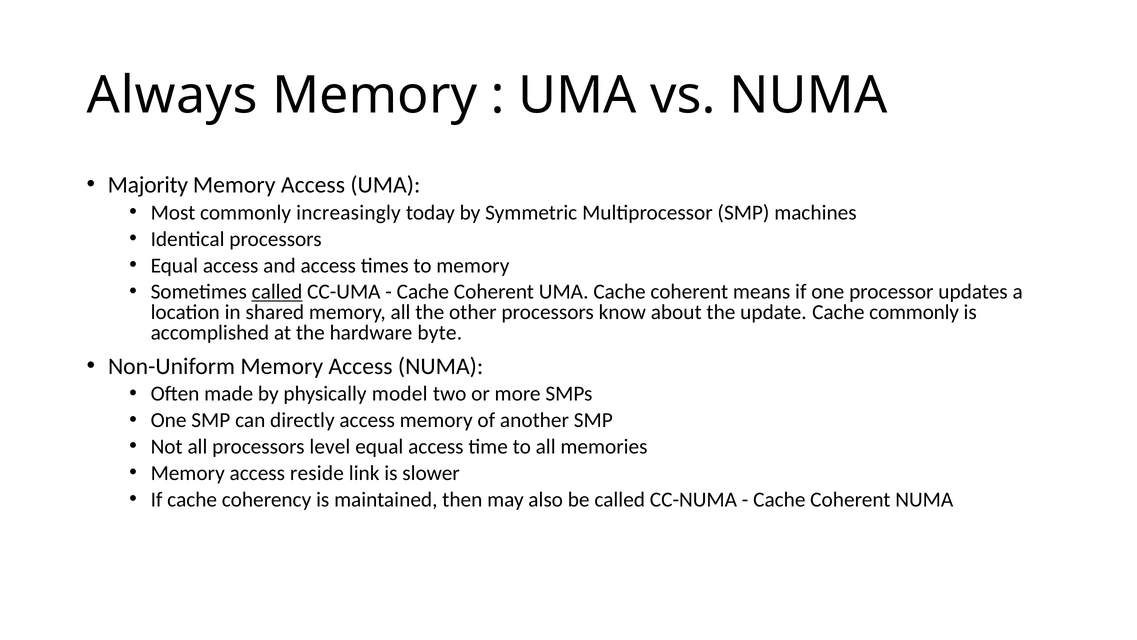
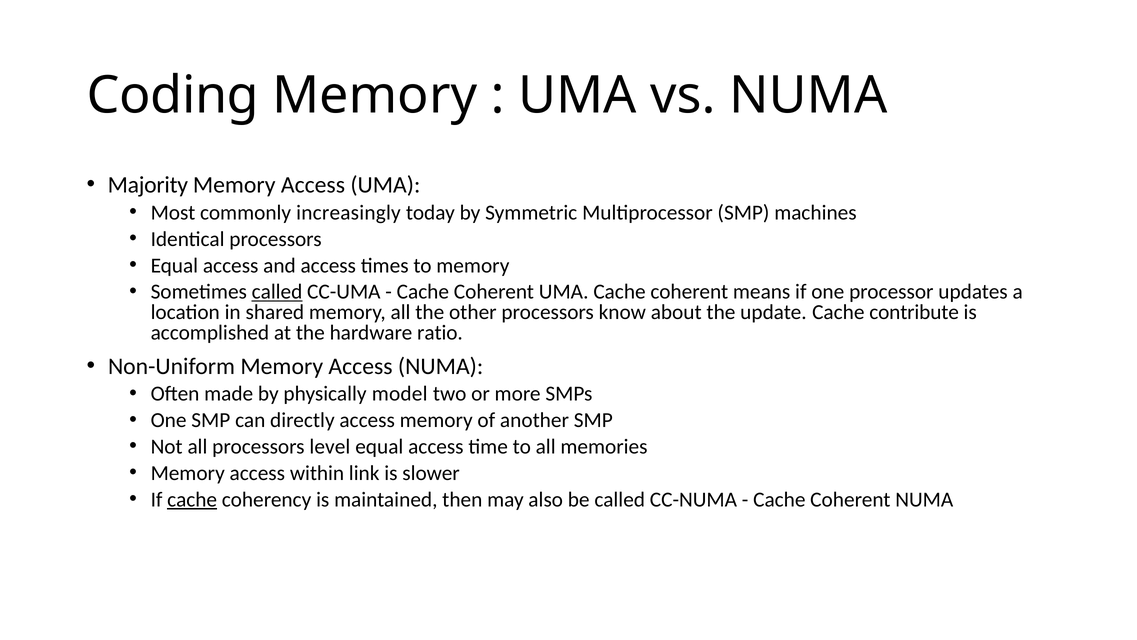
Always: Always -> Coding
Cache commonly: commonly -> contribute
byte: byte -> ratio
reside: reside -> within
cache at (192, 499) underline: none -> present
